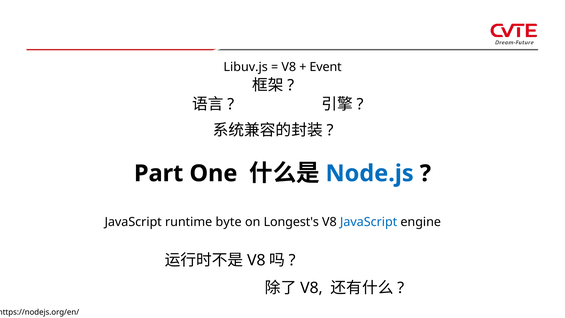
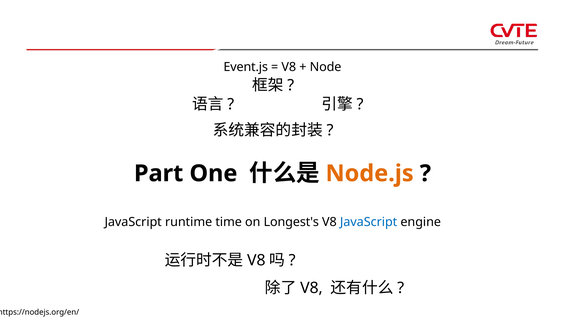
Libuv.js: Libuv.js -> Event.js
Event: Event -> Node
Node.js colour: blue -> orange
byte: byte -> time
